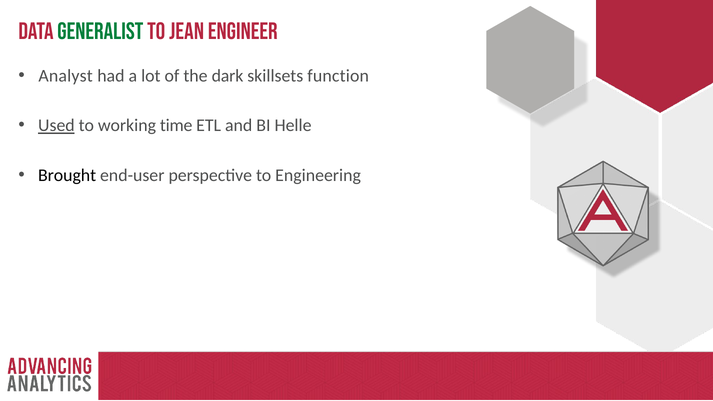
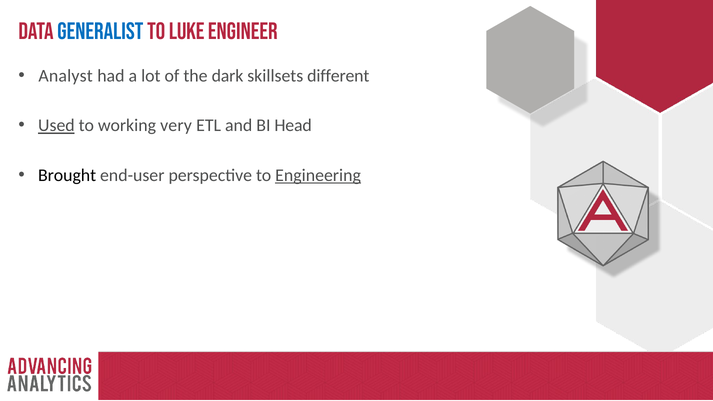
Generalist colour: green -> blue
Jean: Jean -> Luke
function: function -> different
time: time -> very
Helle: Helle -> Head
Engineering underline: none -> present
